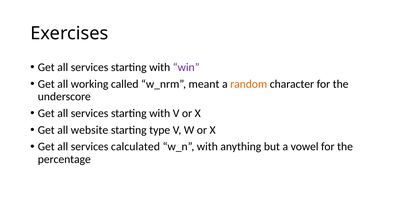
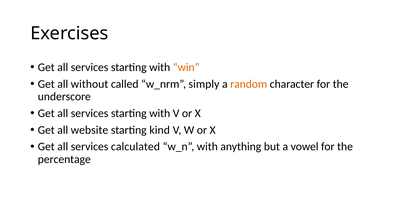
win colour: purple -> orange
working: working -> without
meant: meant -> simply
type: type -> kind
